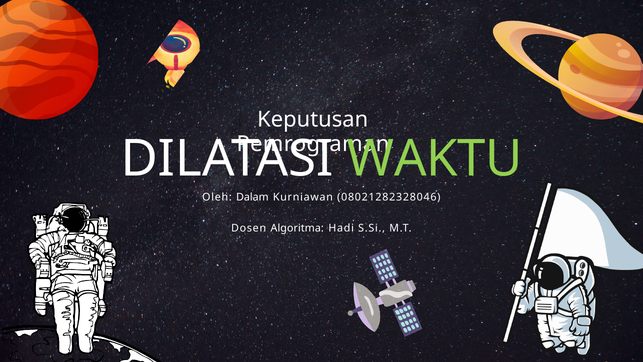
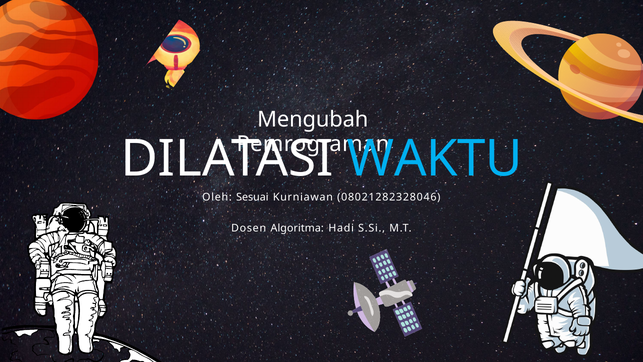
Keputusan: Keputusan -> Mengubah
WAKTU colour: light green -> light blue
Dalam: Dalam -> Sesuai
